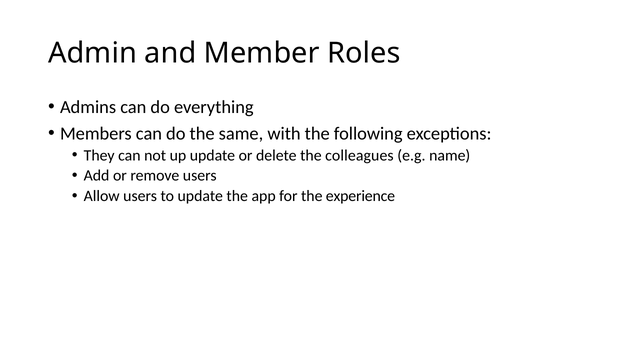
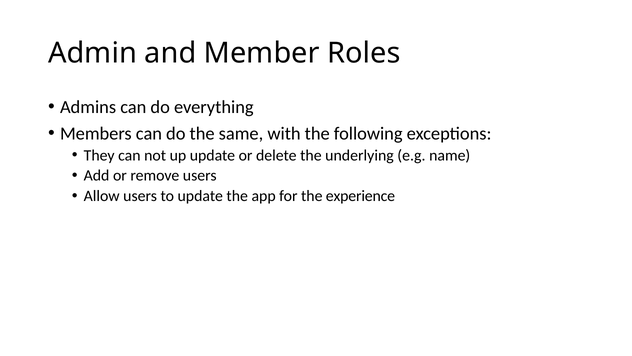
colleagues: colleagues -> underlying
